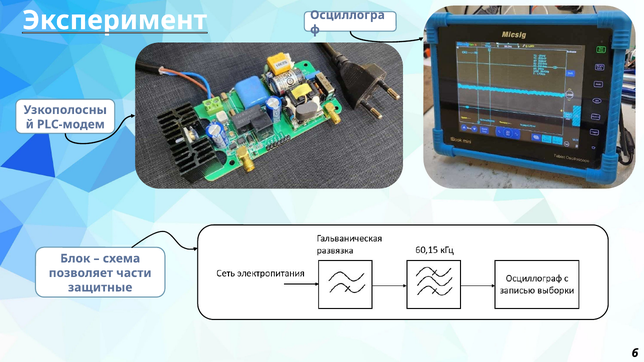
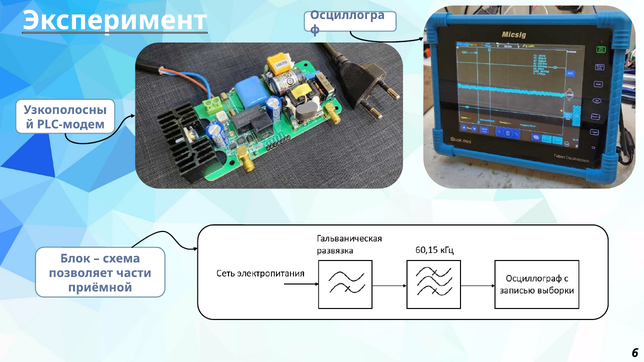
защитные: защитные -> приёмной
